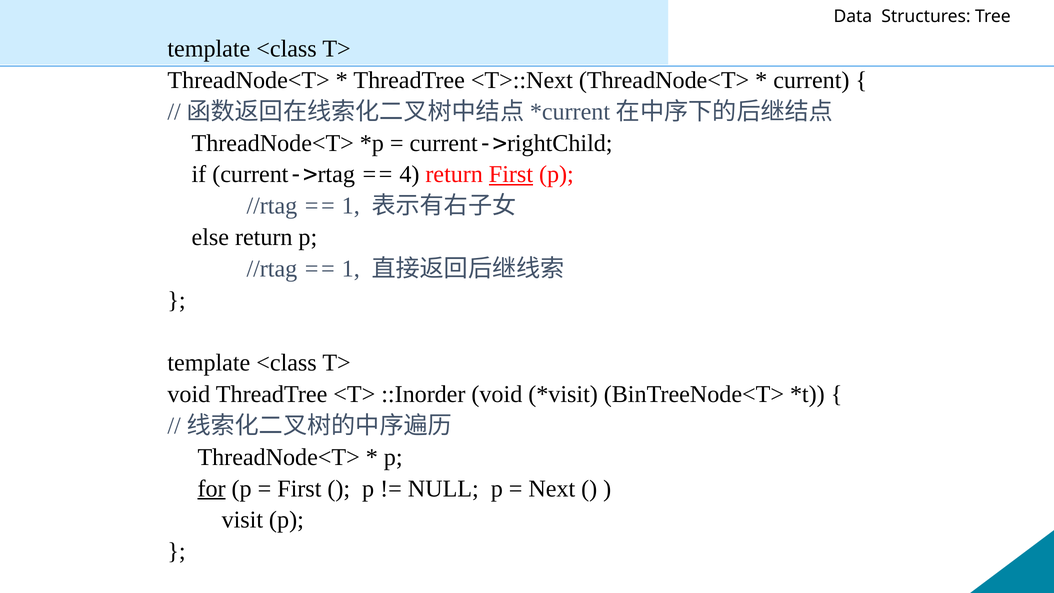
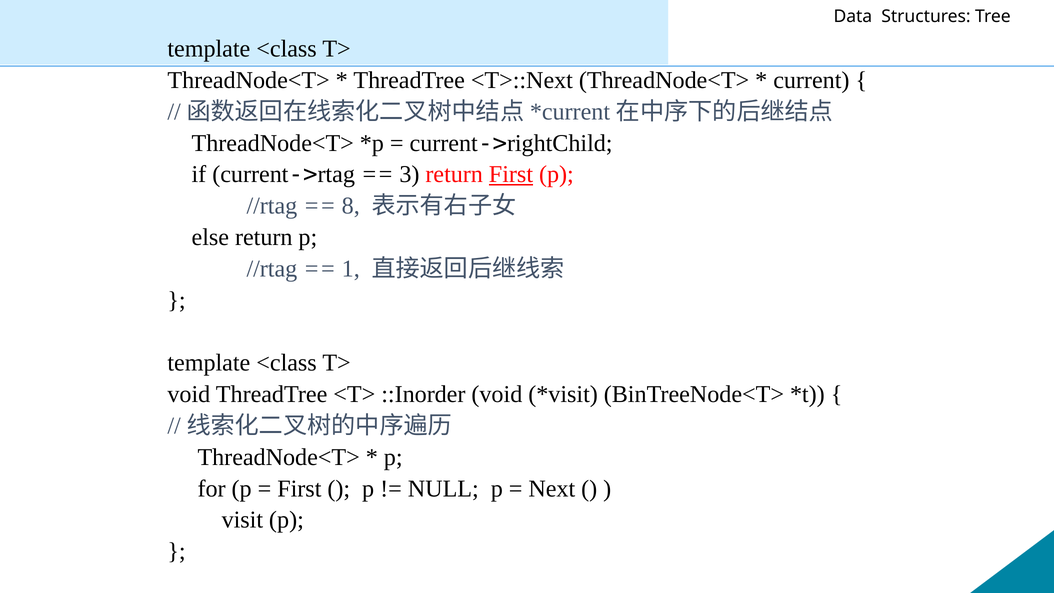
4: 4 -> 3
1 at (351, 206): 1 -> 8
for underline: present -> none
